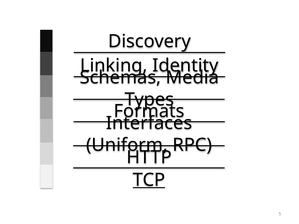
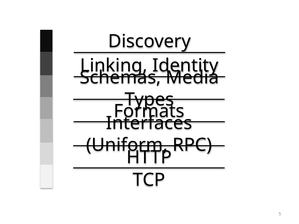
TCP underline: present -> none
